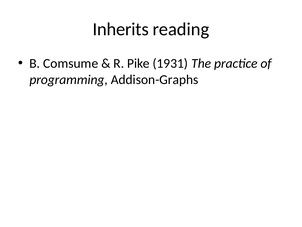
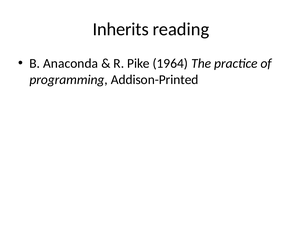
Comsume: Comsume -> Anaconda
1931: 1931 -> 1964
Addison-Graphs: Addison-Graphs -> Addison-Printed
